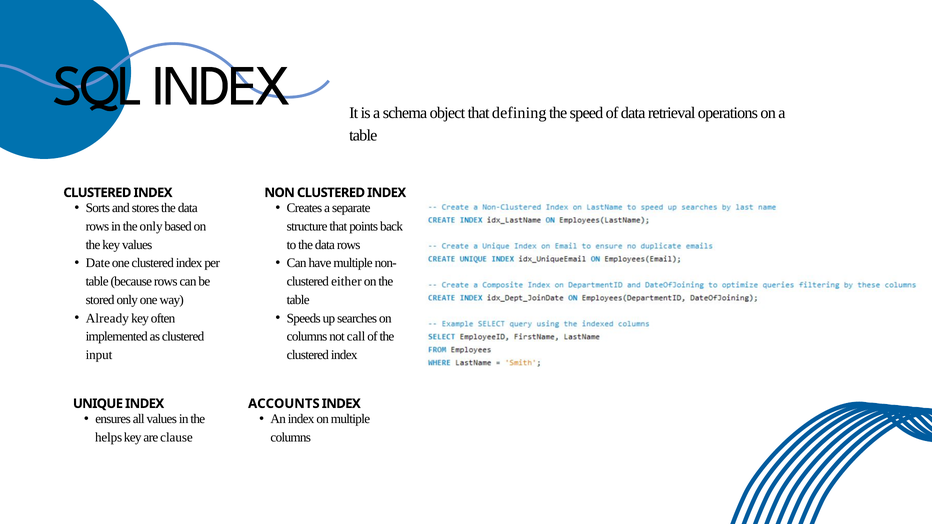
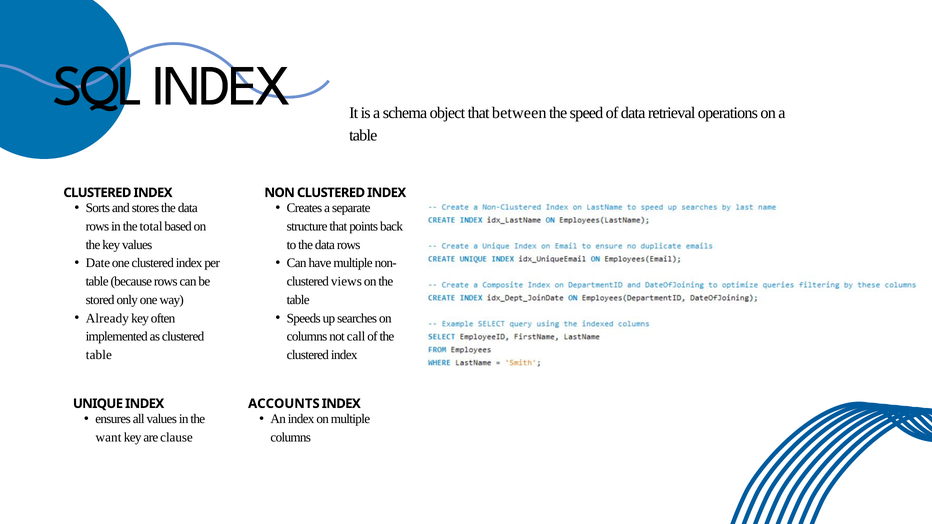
defining: defining -> between
the only: only -> total
either: either -> views
input at (99, 355): input -> table
helps: helps -> want
